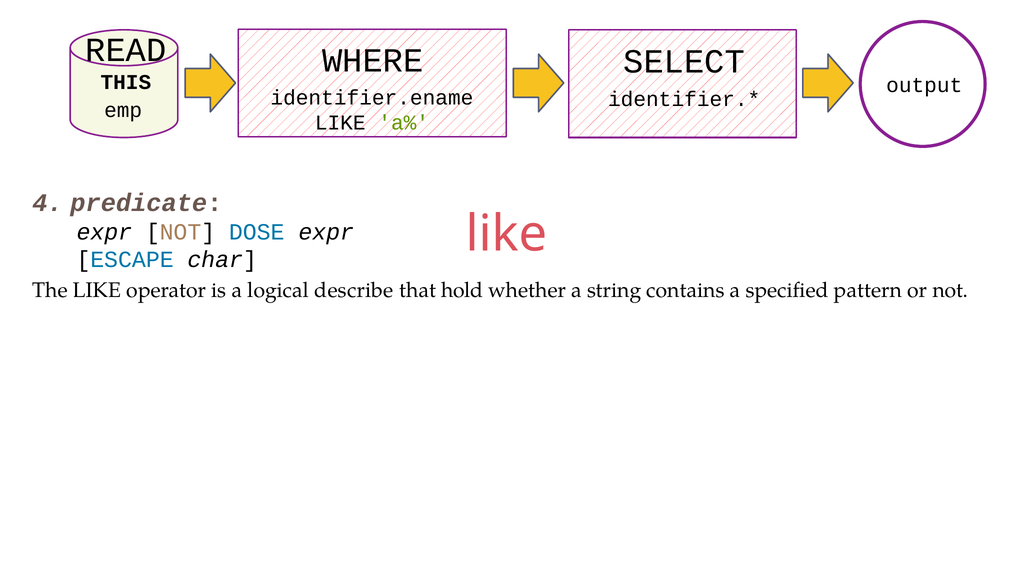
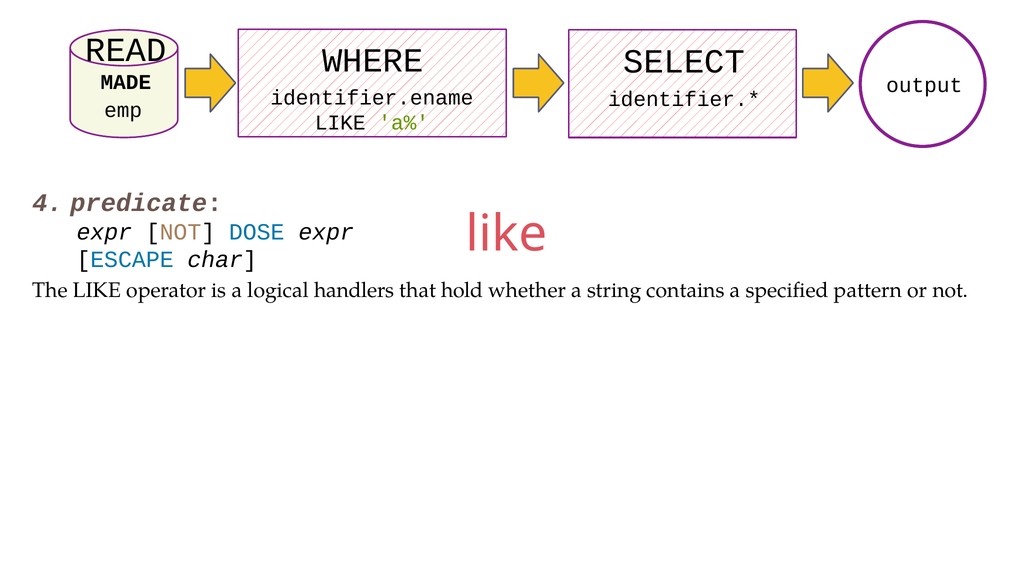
THIS: THIS -> MADE
describe: describe -> handlers
